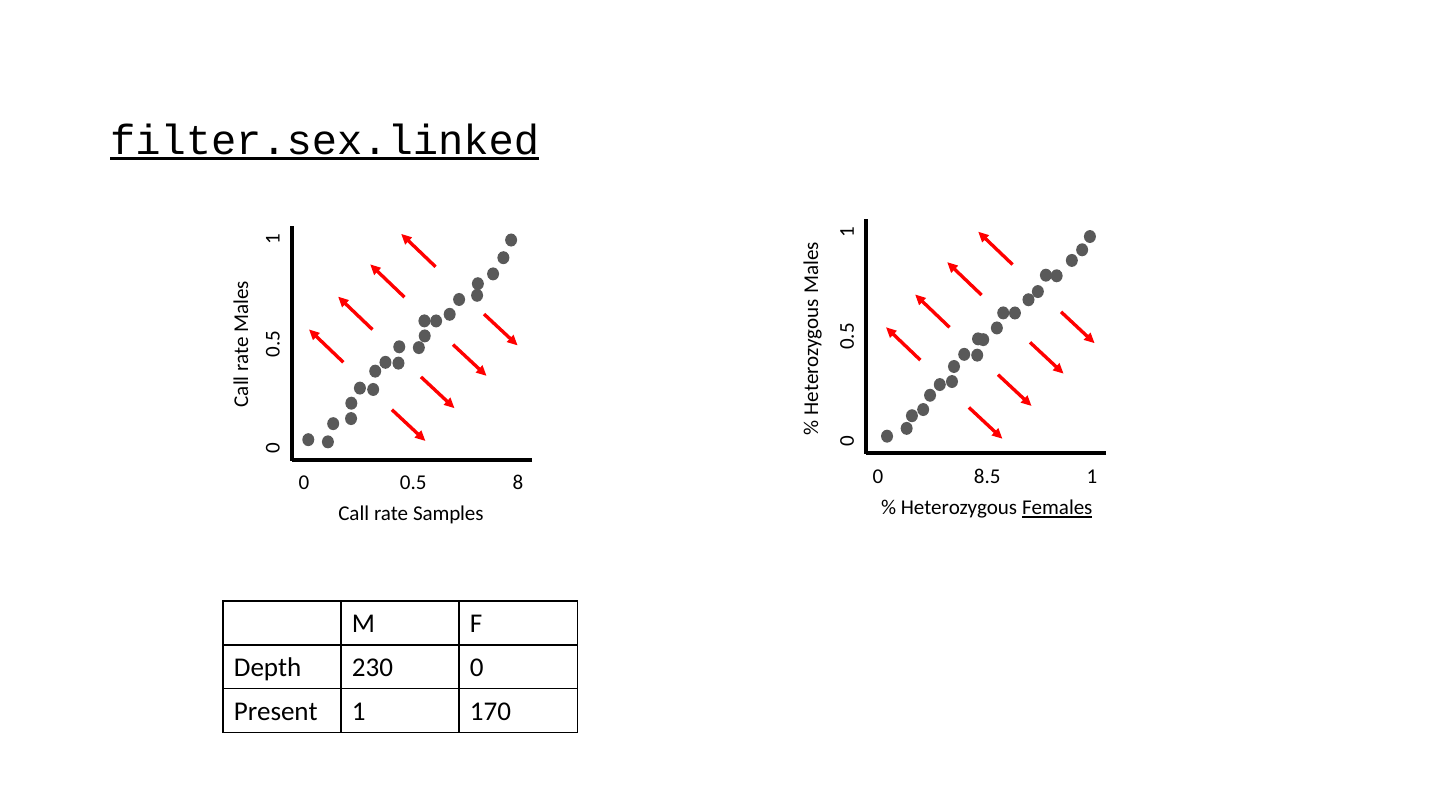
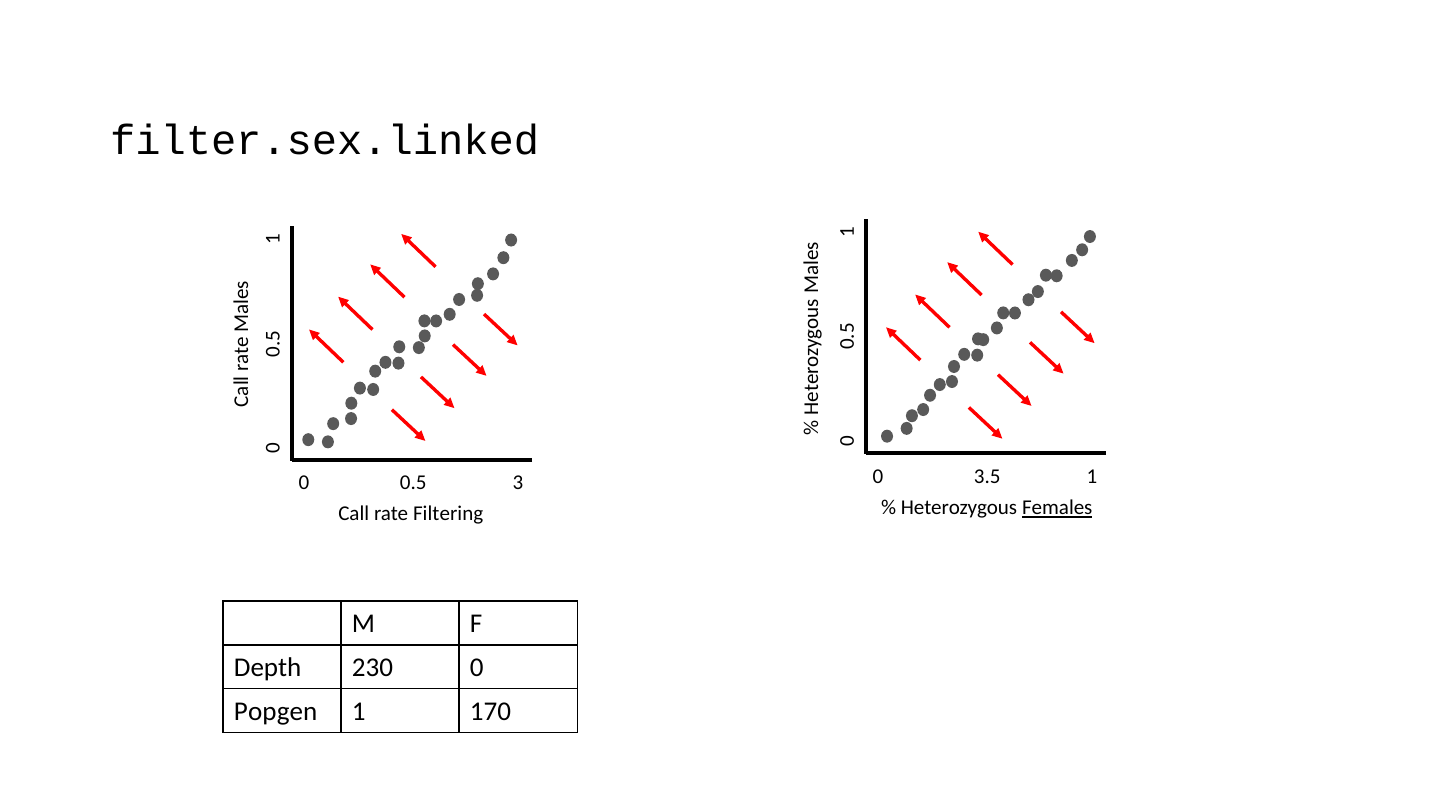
filter.sex.linked underline: present -> none
8.5: 8.5 -> 3.5
8: 8 -> 3
Samples: Samples -> Filtering
Present: Present -> Popgen
